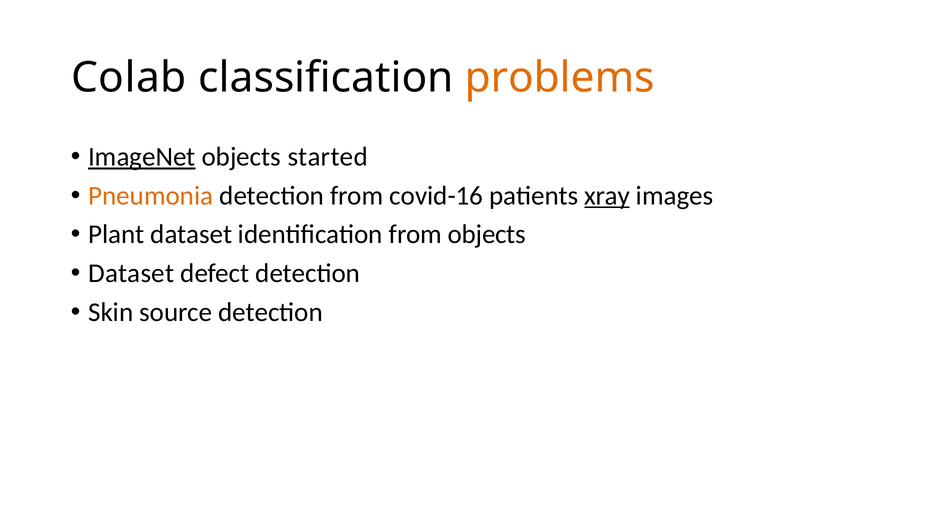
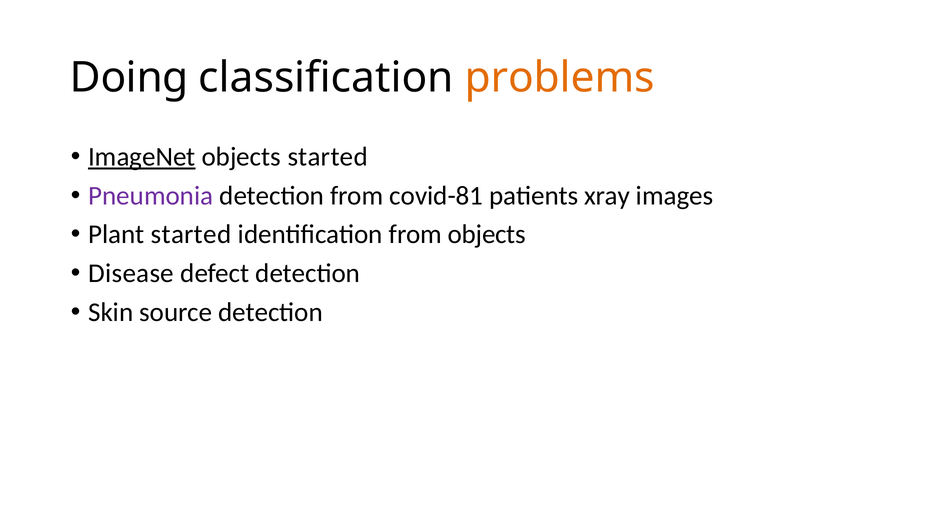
Colab: Colab -> Doing
Pneumonia colour: orange -> purple
covid-16: covid-16 -> covid-81
xray underline: present -> none
Plant dataset: dataset -> started
Dataset at (131, 274): Dataset -> Disease
